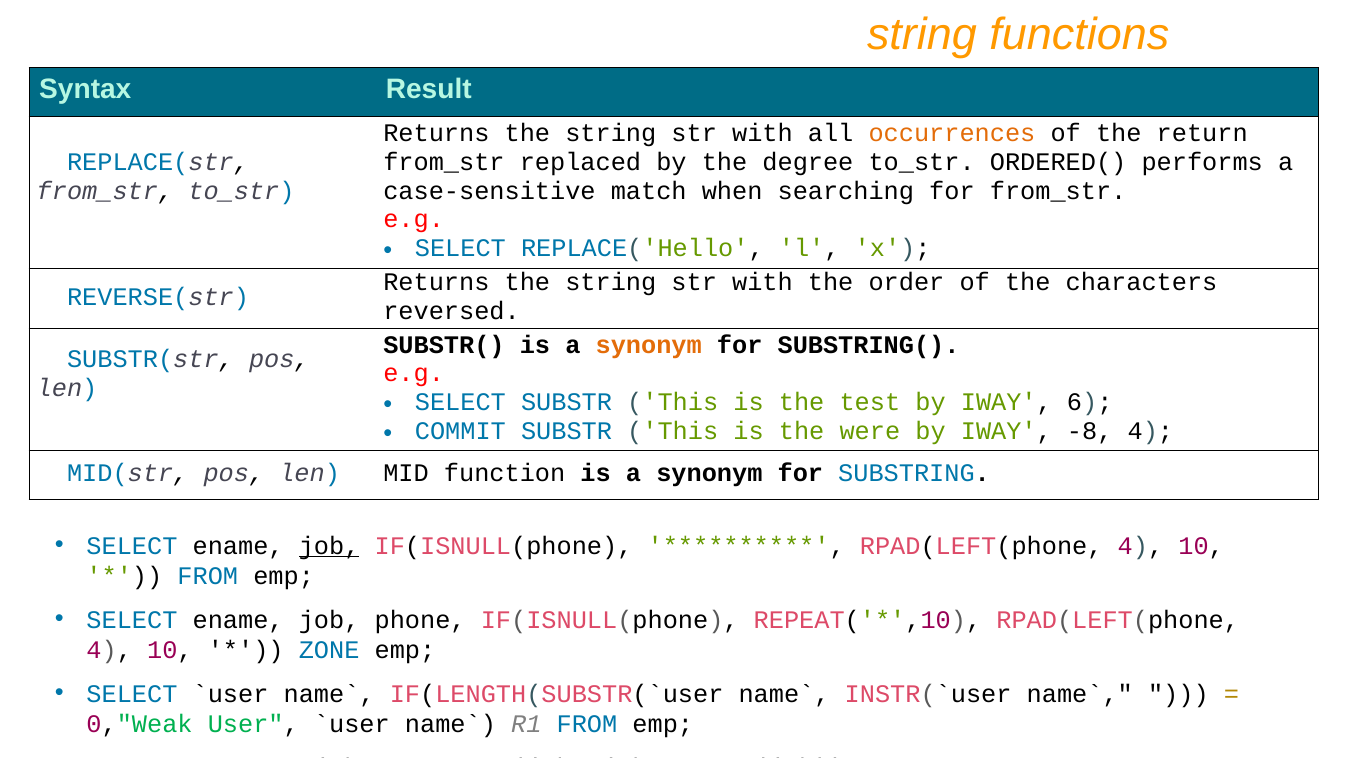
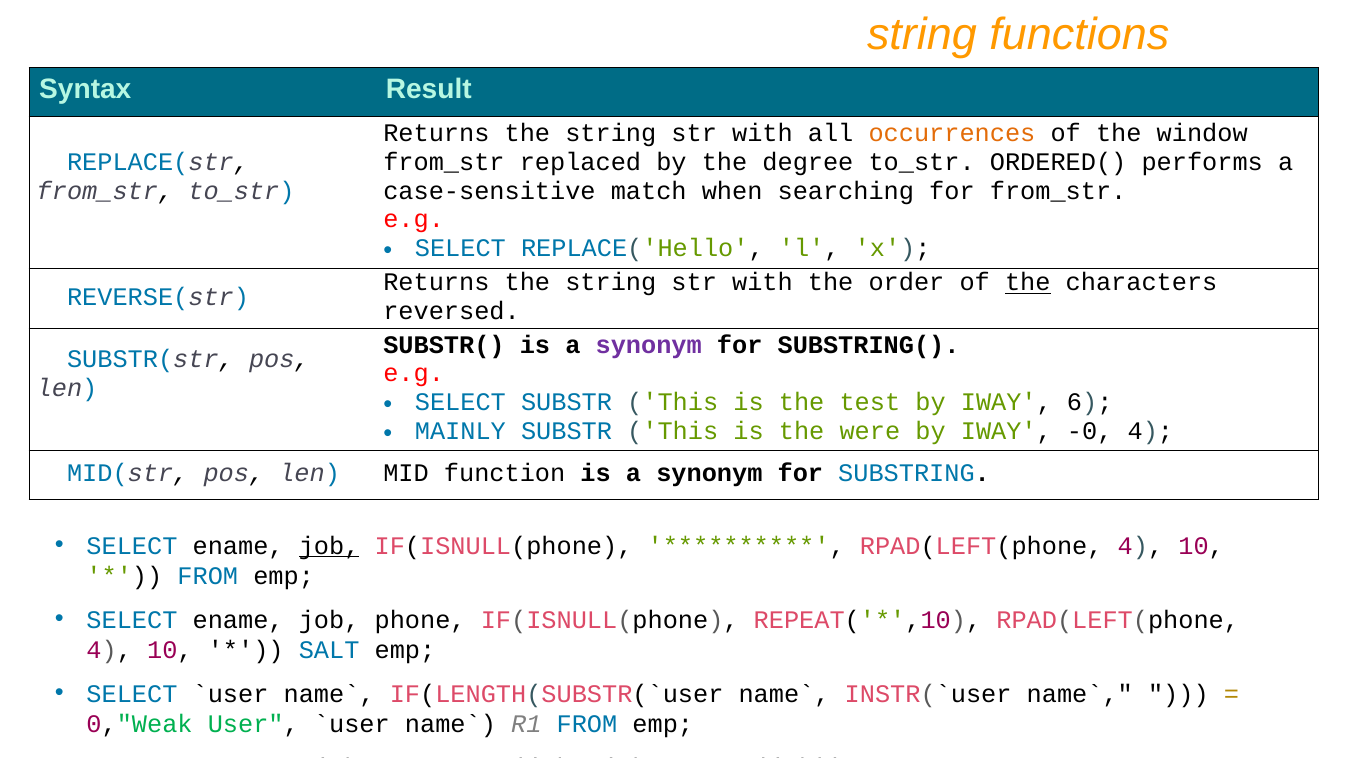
return: return -> window
the at (1028, 283) underline: none -> present
synonym at (649, 345) colour: orange -> purple
COMMIT: COMMIT -> MAINLY
-8: -8 -> -0
ZONE: ZONE -> SALT
